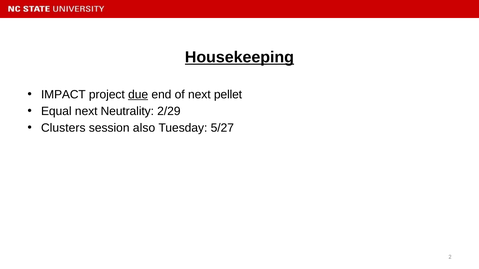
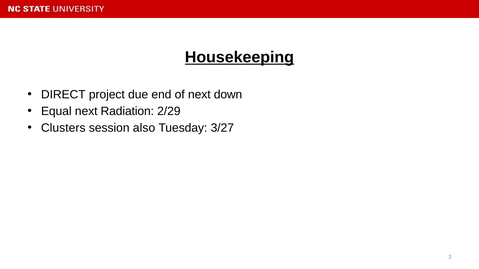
IMPACT: IMPACT -> DIRECT
due underline: present -> none
pellet: pellet -> down
Neutrality: Neutrality -> Radiation
5/27: 5/27 -> 3/27
